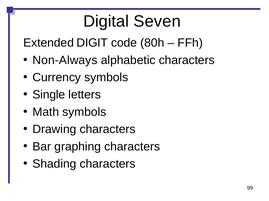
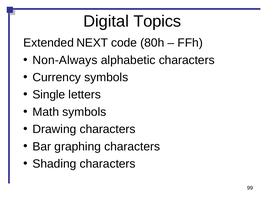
Seven: Seven -> Topics
DIGIT: DIGIT -> NEXT
